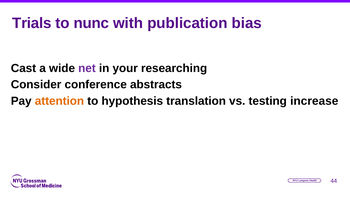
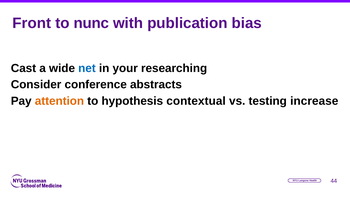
Trials: Trials -> Front
net colour: purple -> blue
translation: translation -> contextual
